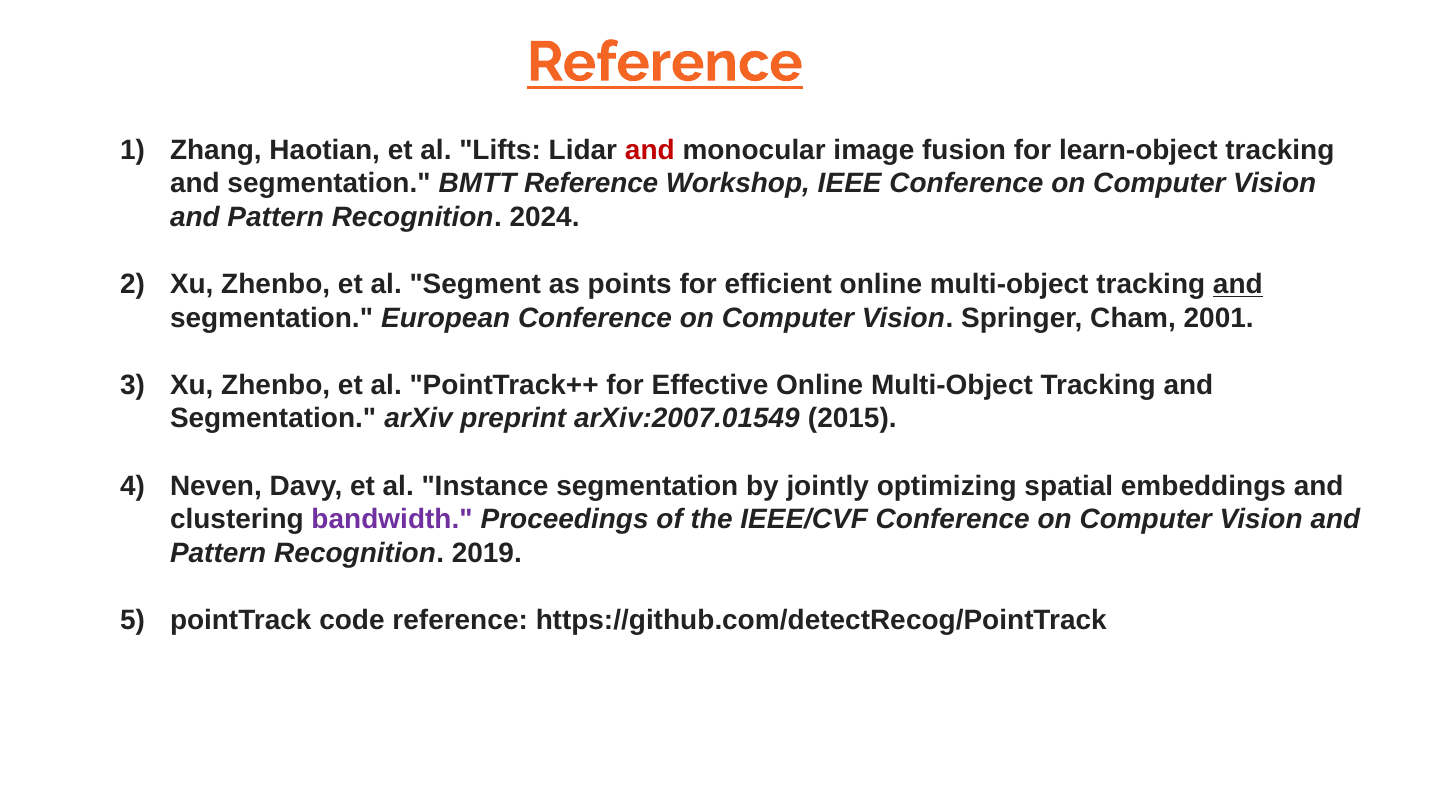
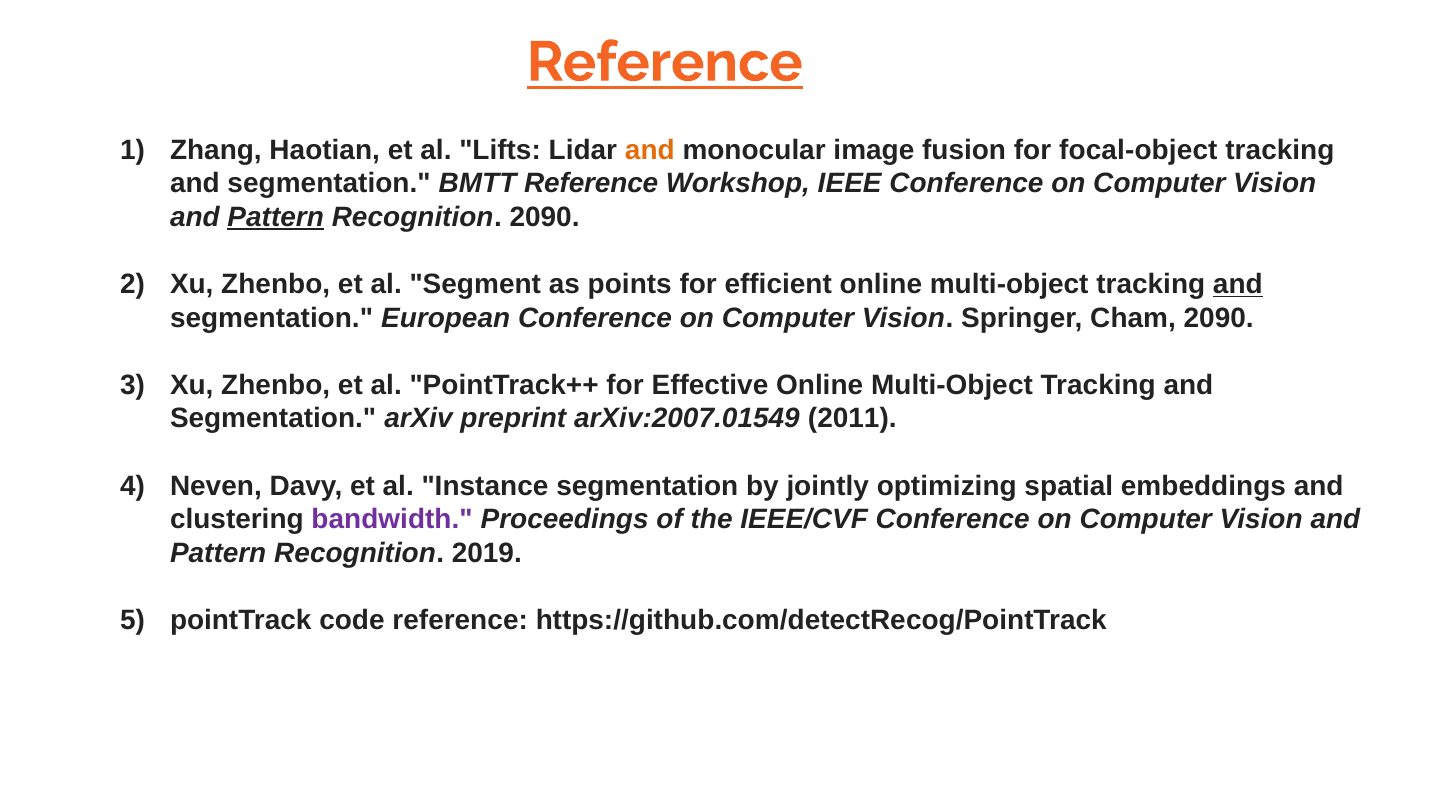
and at (650, 150) colour: red -> orange
learn-object: learn-object -> focal-object
Pattern at (276, 217) underline: none -> present
Recognition 2024: 2024 -> 2090
Cham 2001: 2001 -> 2090
2015: 2015 -> 2011
